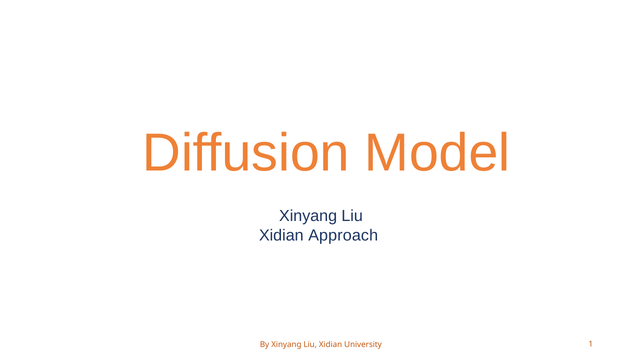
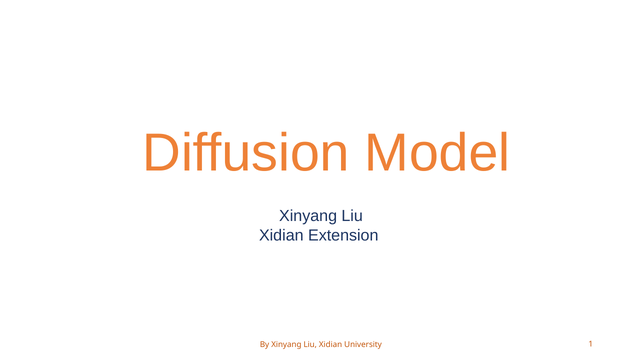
Approach: Approach -> Extension
